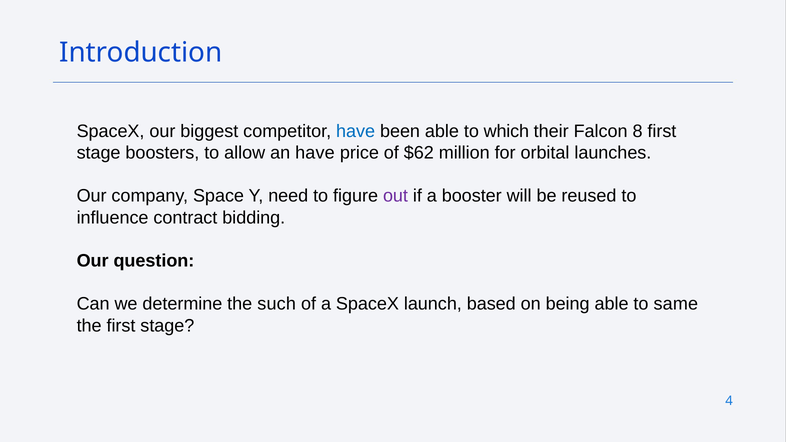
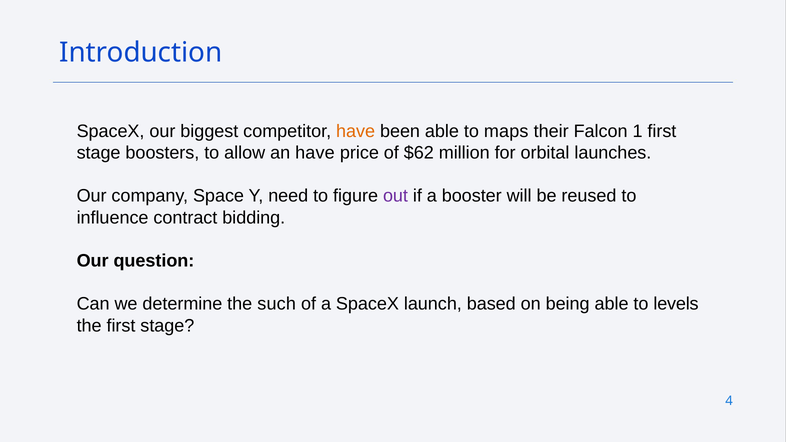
have at (356, 131) colour: blue -> orange
which: which -> maps
8: 8 -> 1
same: same -> levels
